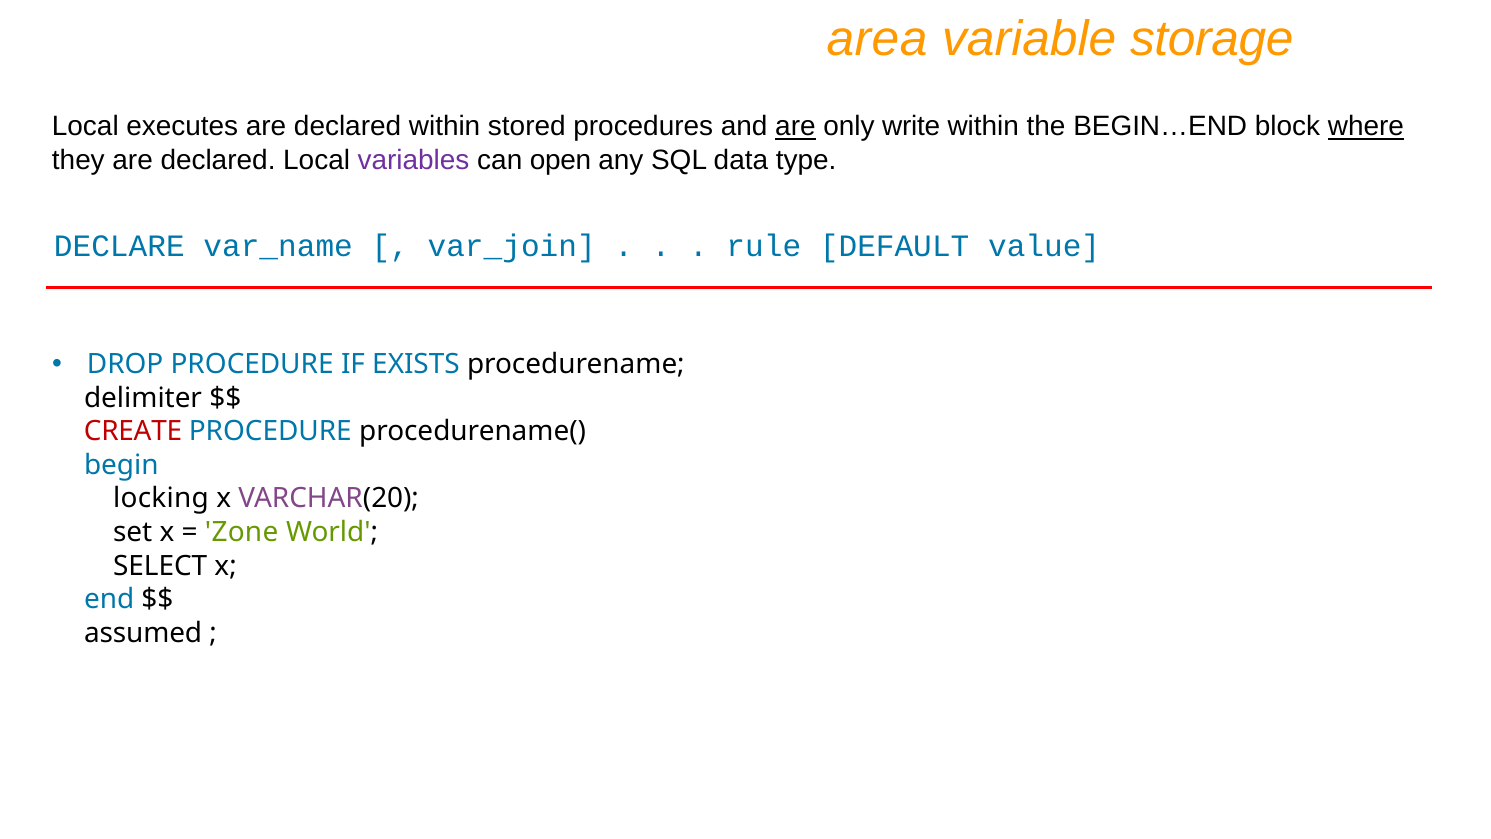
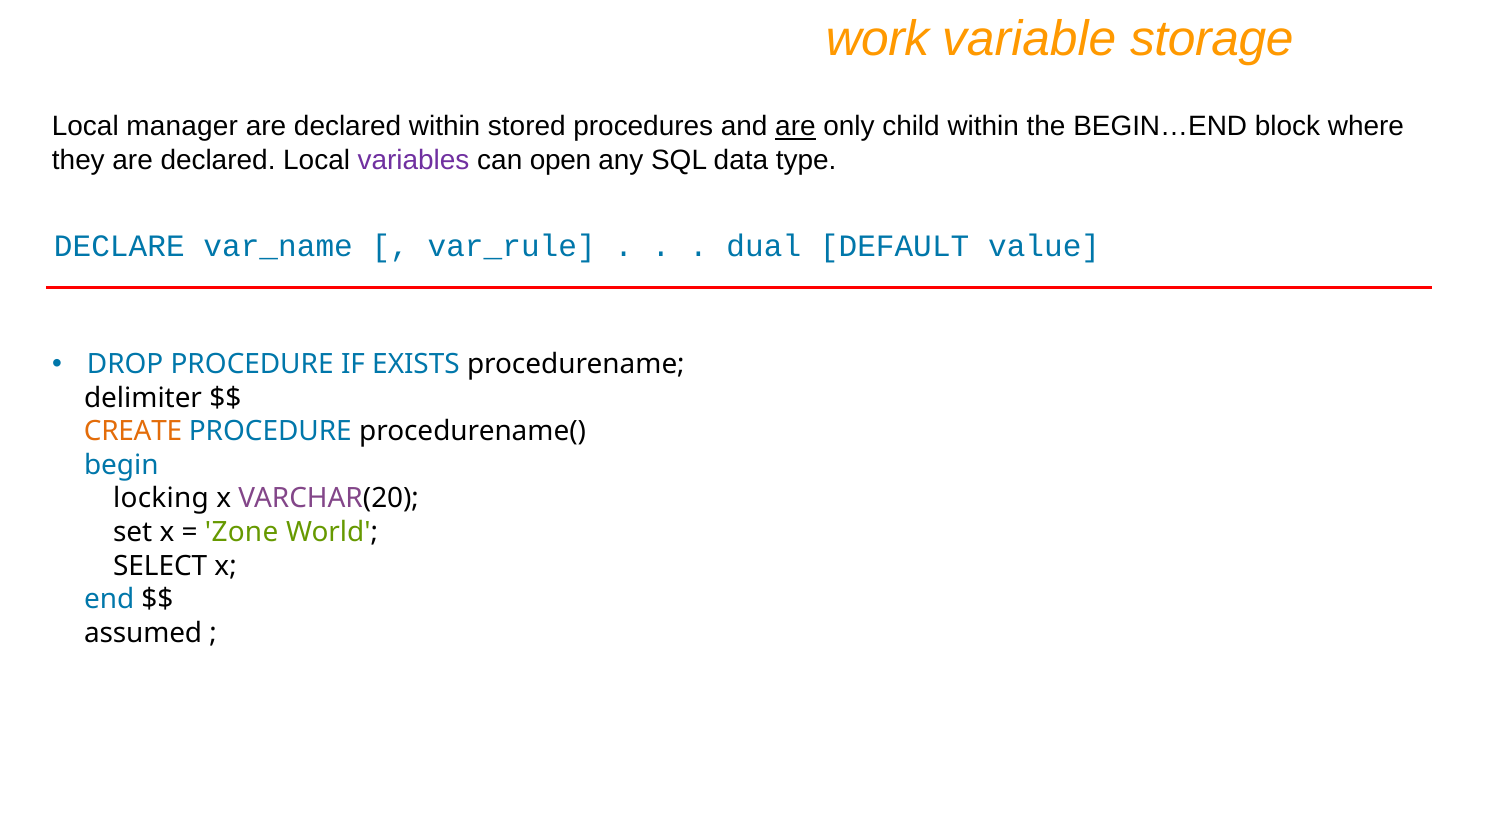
area: area -> work
executes: executes -> manager
write: write -> child
where underline: present -> none
var_join: var_join -> var_rule
rule: rule -> dual
CREATE colour: red -> orange
